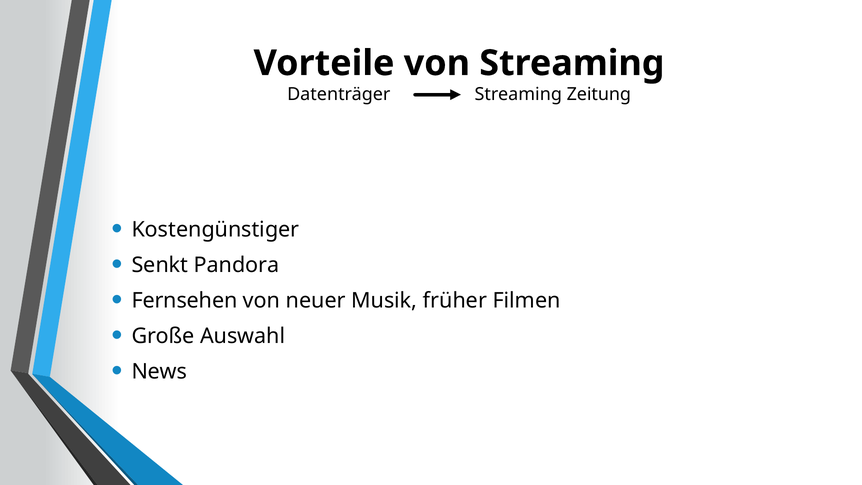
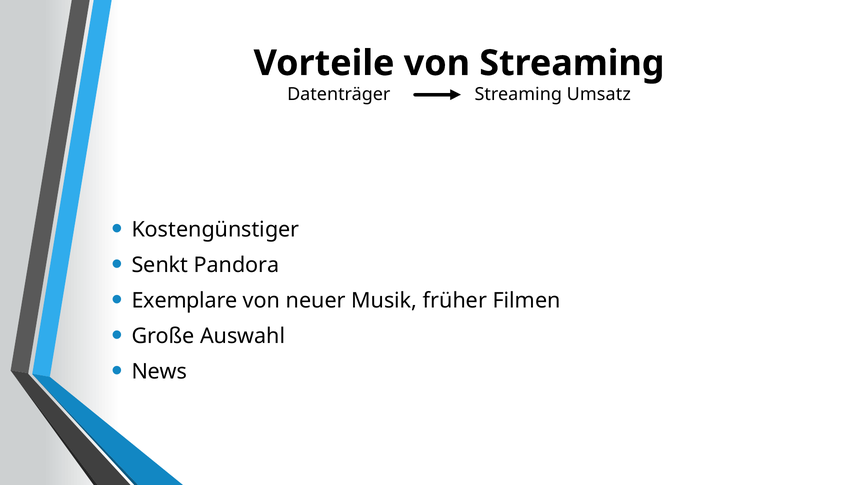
Zeitung: Zeitung -> Umsatz
Fernsehen: Fernsehen -> Exemplare
